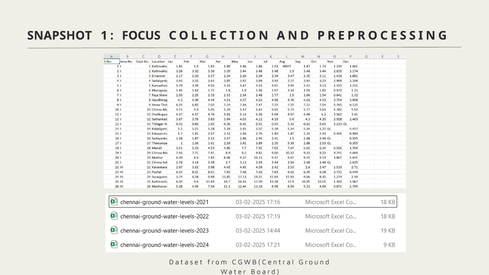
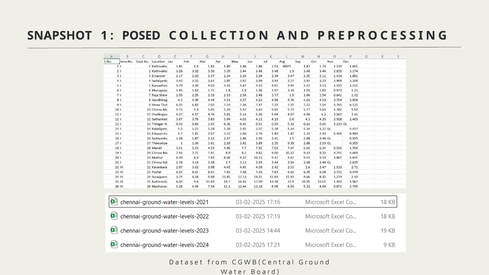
FOCUS: FOCUS -> POSED
